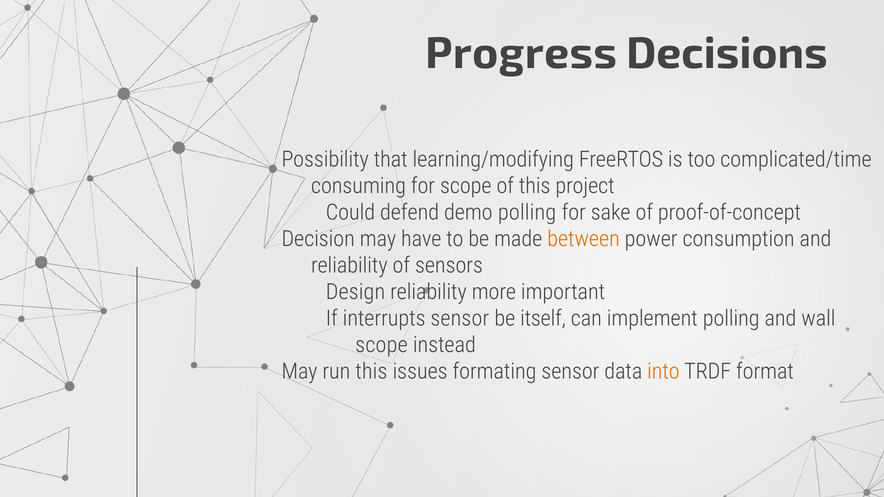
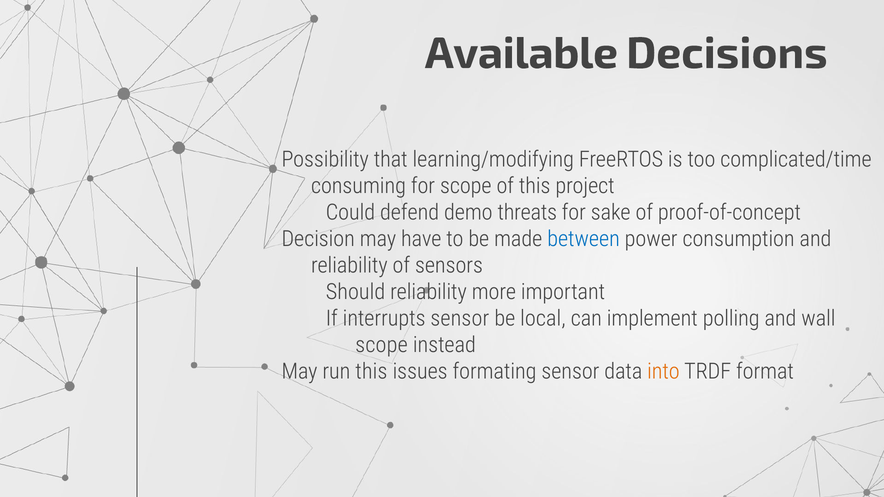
Progress: Progress -> Available
demo polling: polling -> threats
between colour: orange -> blue
Design: Design -> Should
itself: itself -> local
